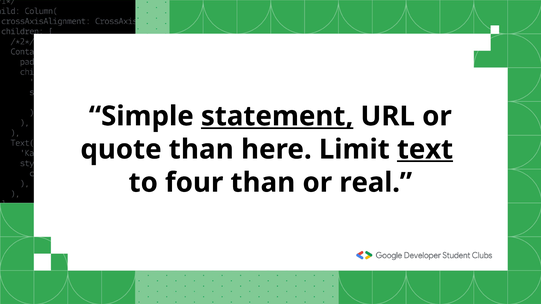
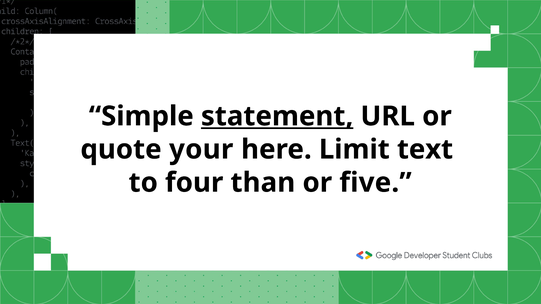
quote than: than -> your
text underline: present -> none
real: real -> five
